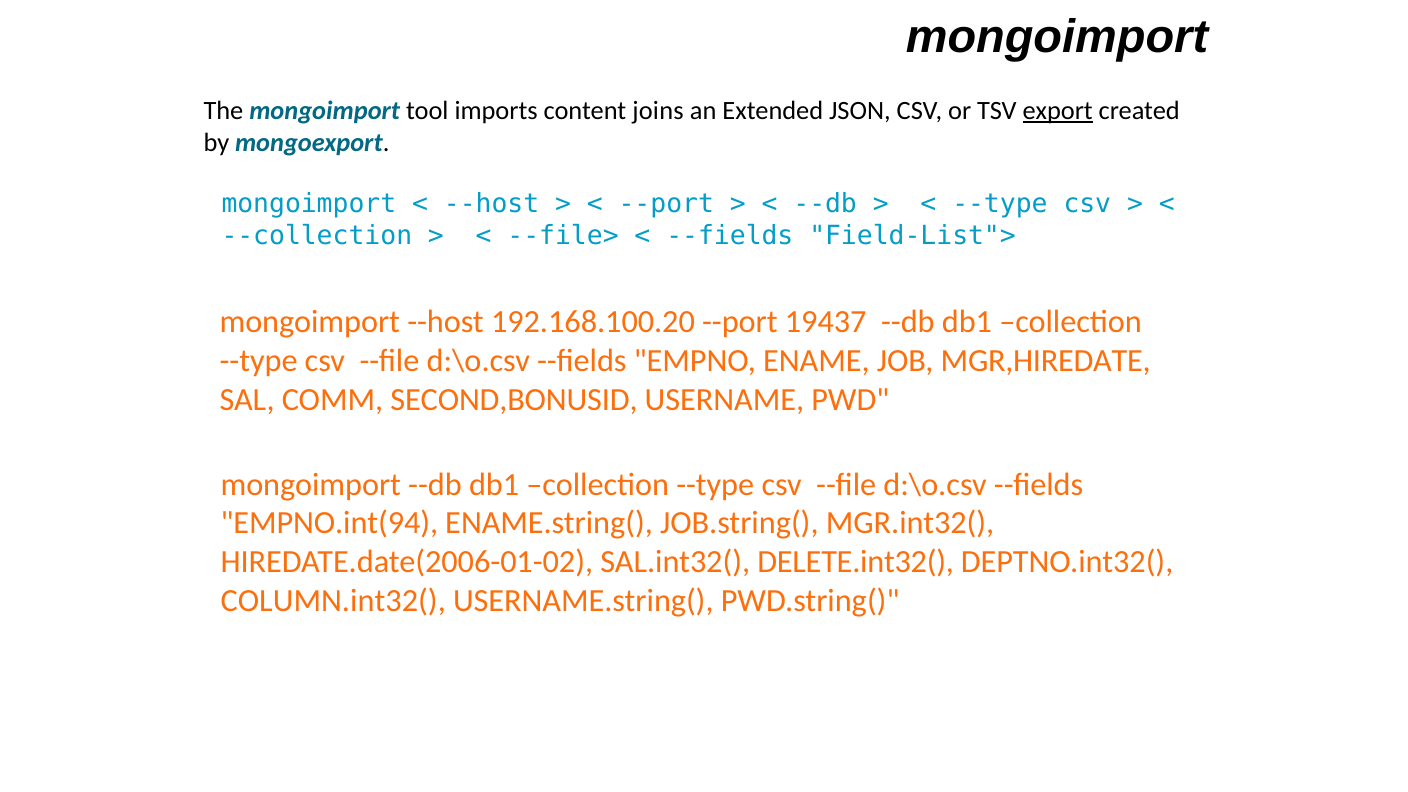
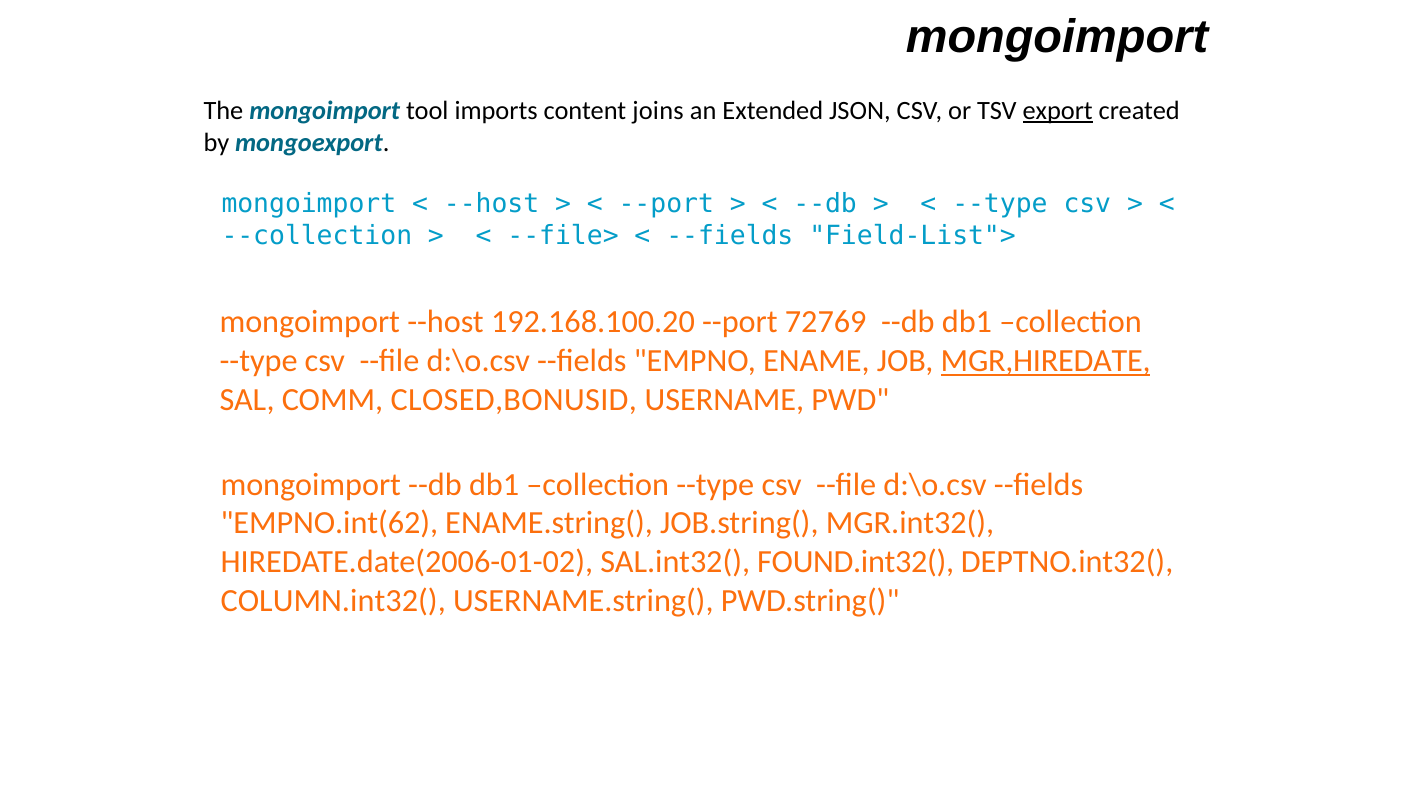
19437: 19437 -> 72769
MGR,HIREDATE underline: none -> present
SECOND,BONUSID: SECOND,BONUSID -> CLOSED,BONUSID
EMPNO.int(94: EMPNO.int(94 -> EMPNO.int(62
DELETE.int32(: DELETE.int32( -> FOUND.int32(
